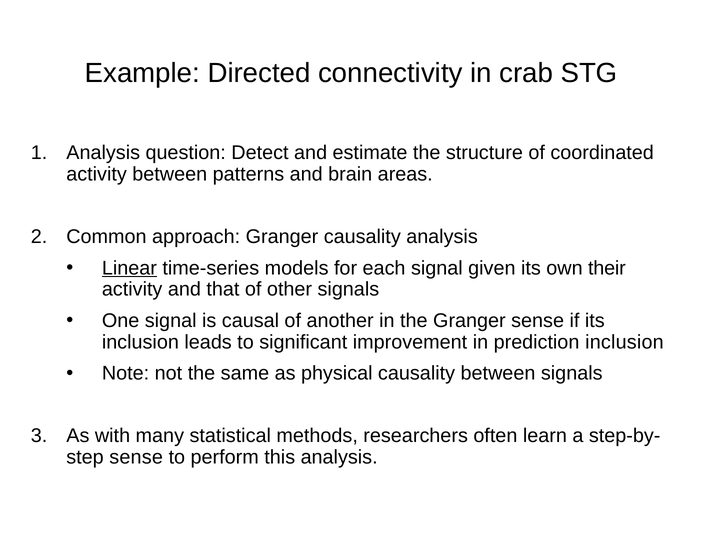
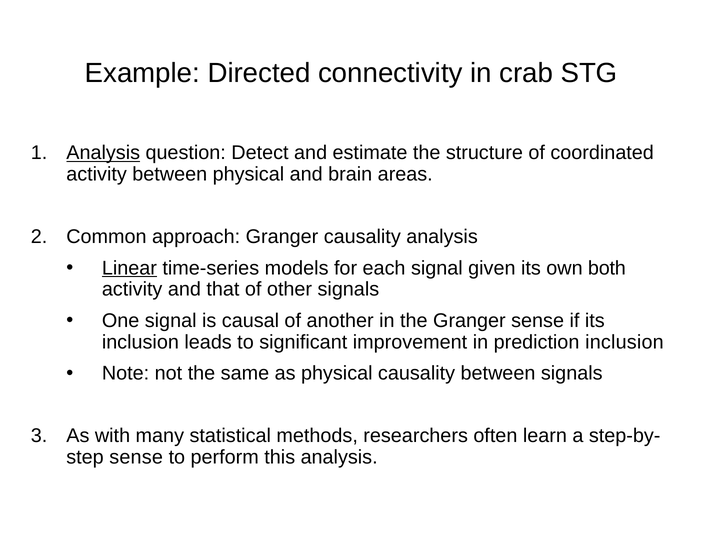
Analysis at (103, 153) underline: none -> present
between patterns: patterns -> physical
their: their -> both
